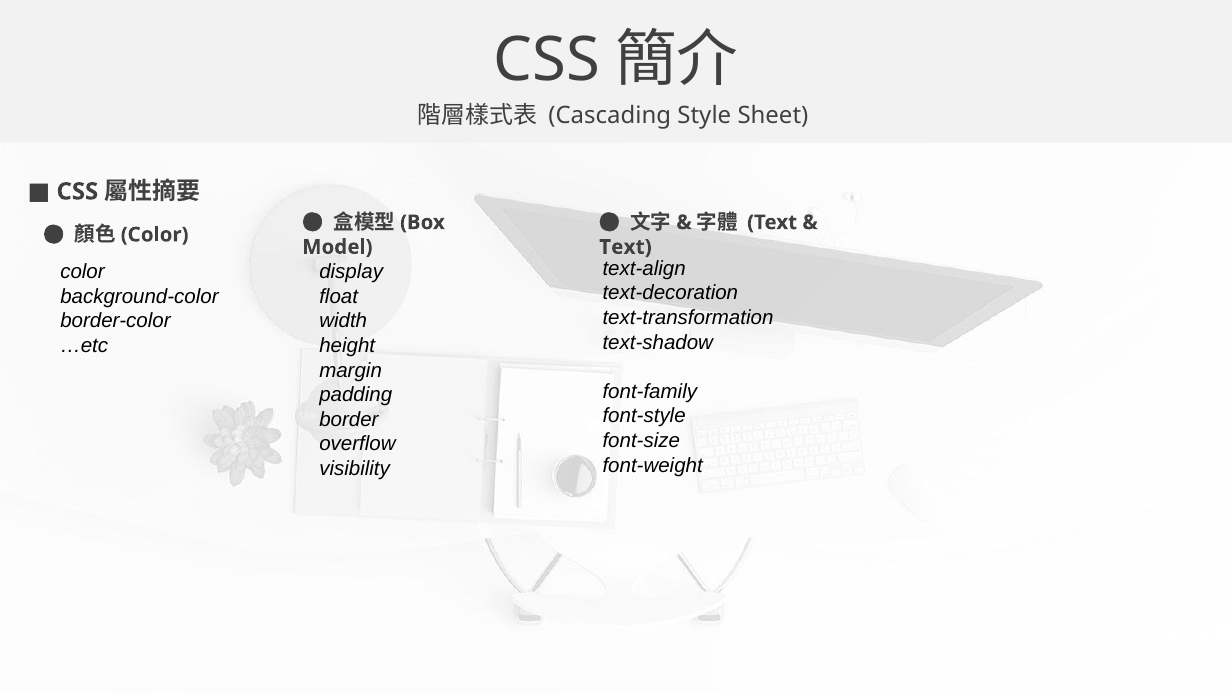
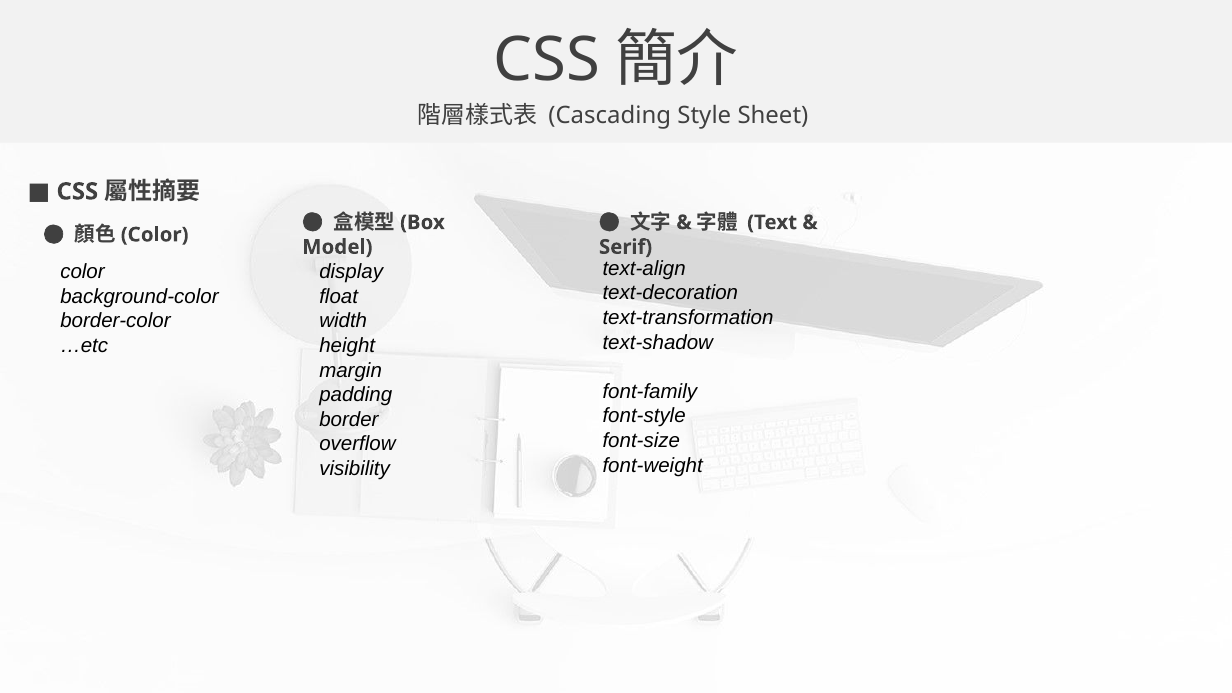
Text at (625, 247): Text -> Serif
